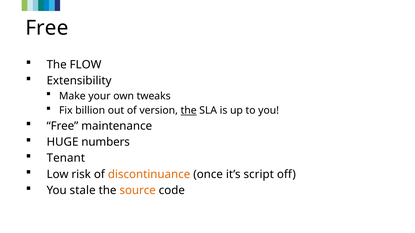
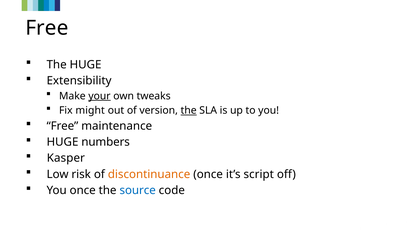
The FLOW: FLOW -> HUGE
your underline: none -> present
billion: billion -> might
Tenant: Tenant -> Kasper
You stale: stale -> once
source colour: orange -> blue
